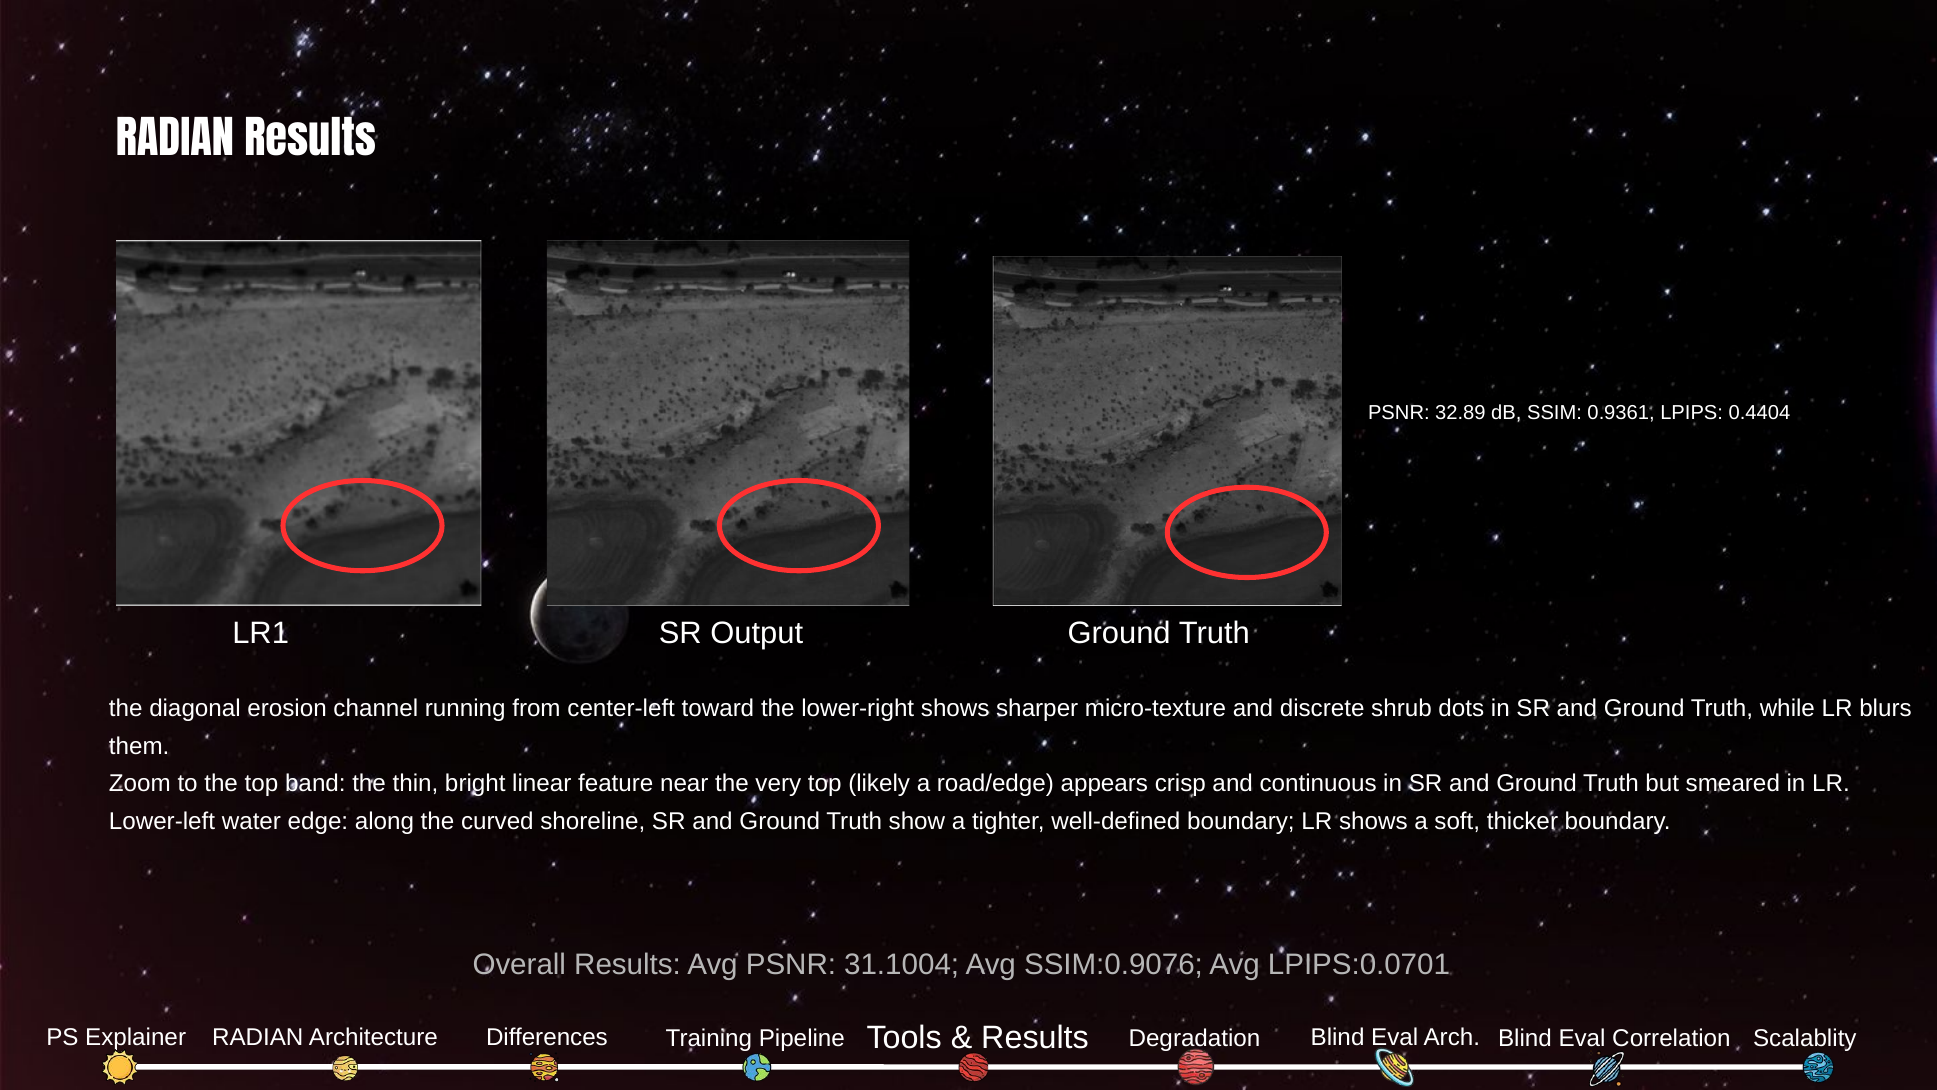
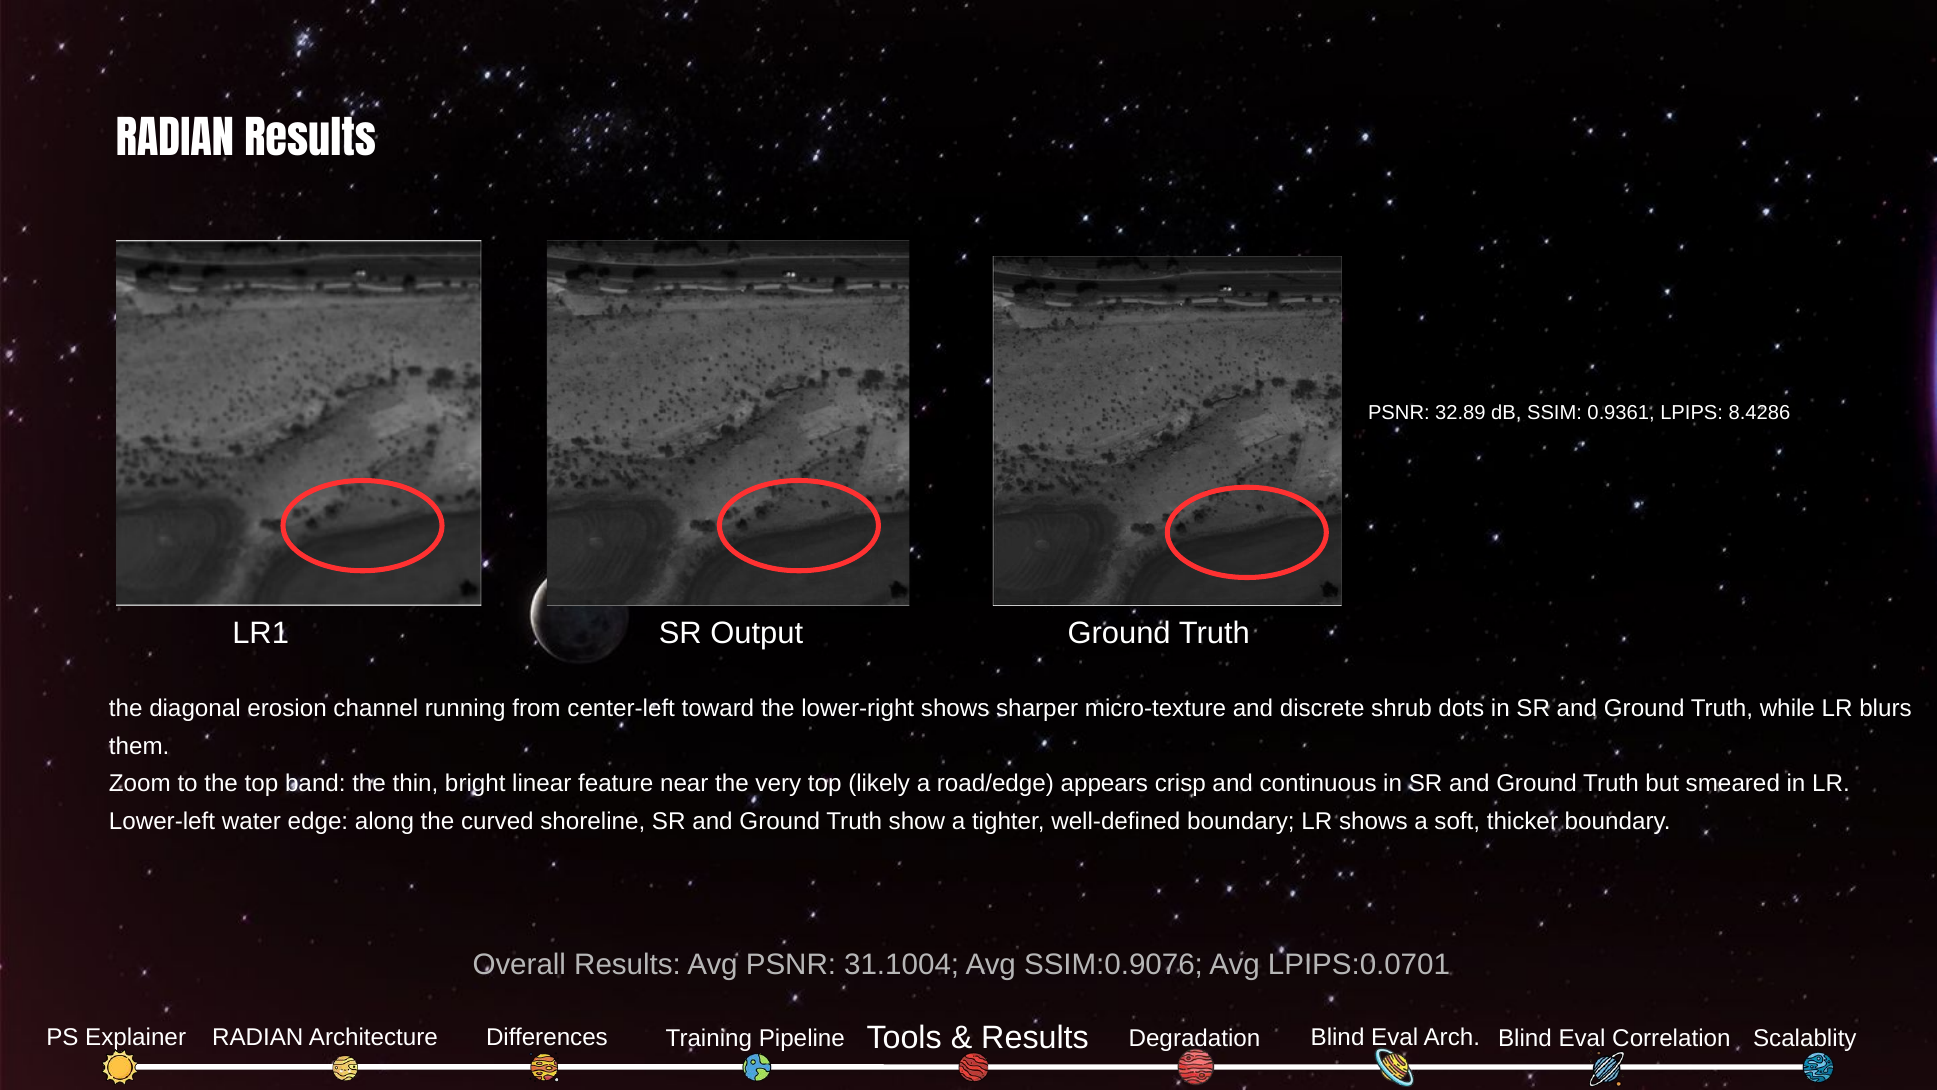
0.4404: 0.4404 -> 8.4286
